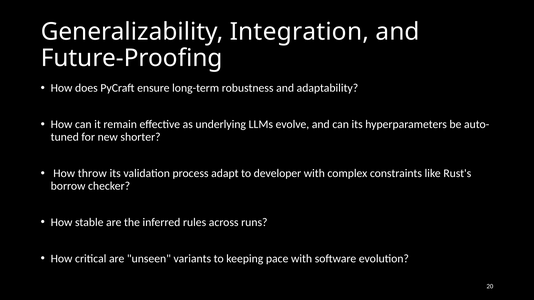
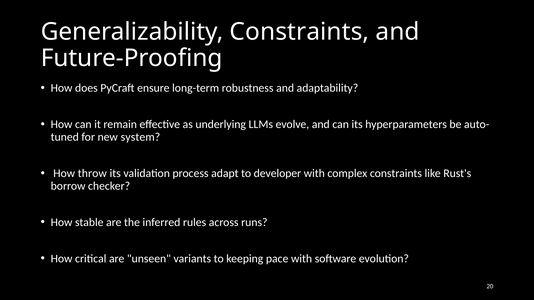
Generalizability Integration: Integration -> Constraints
shorter: shorter -> system
